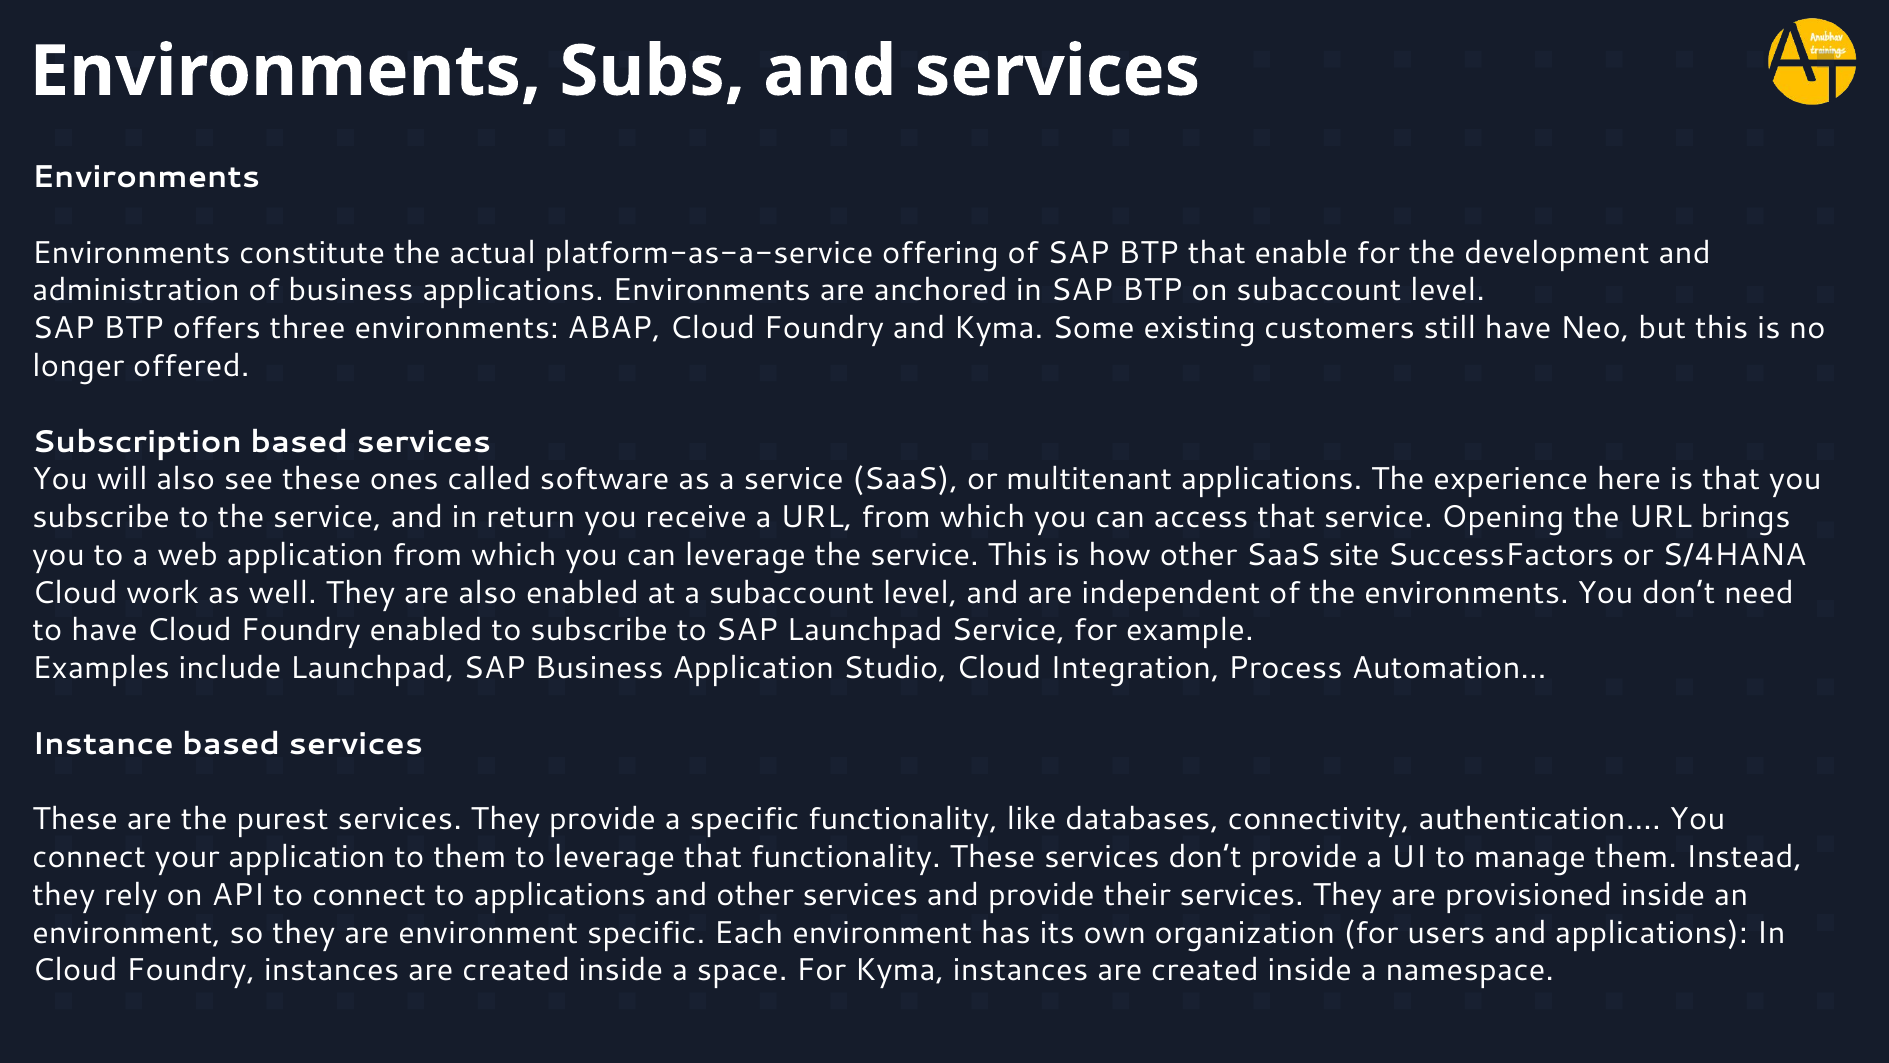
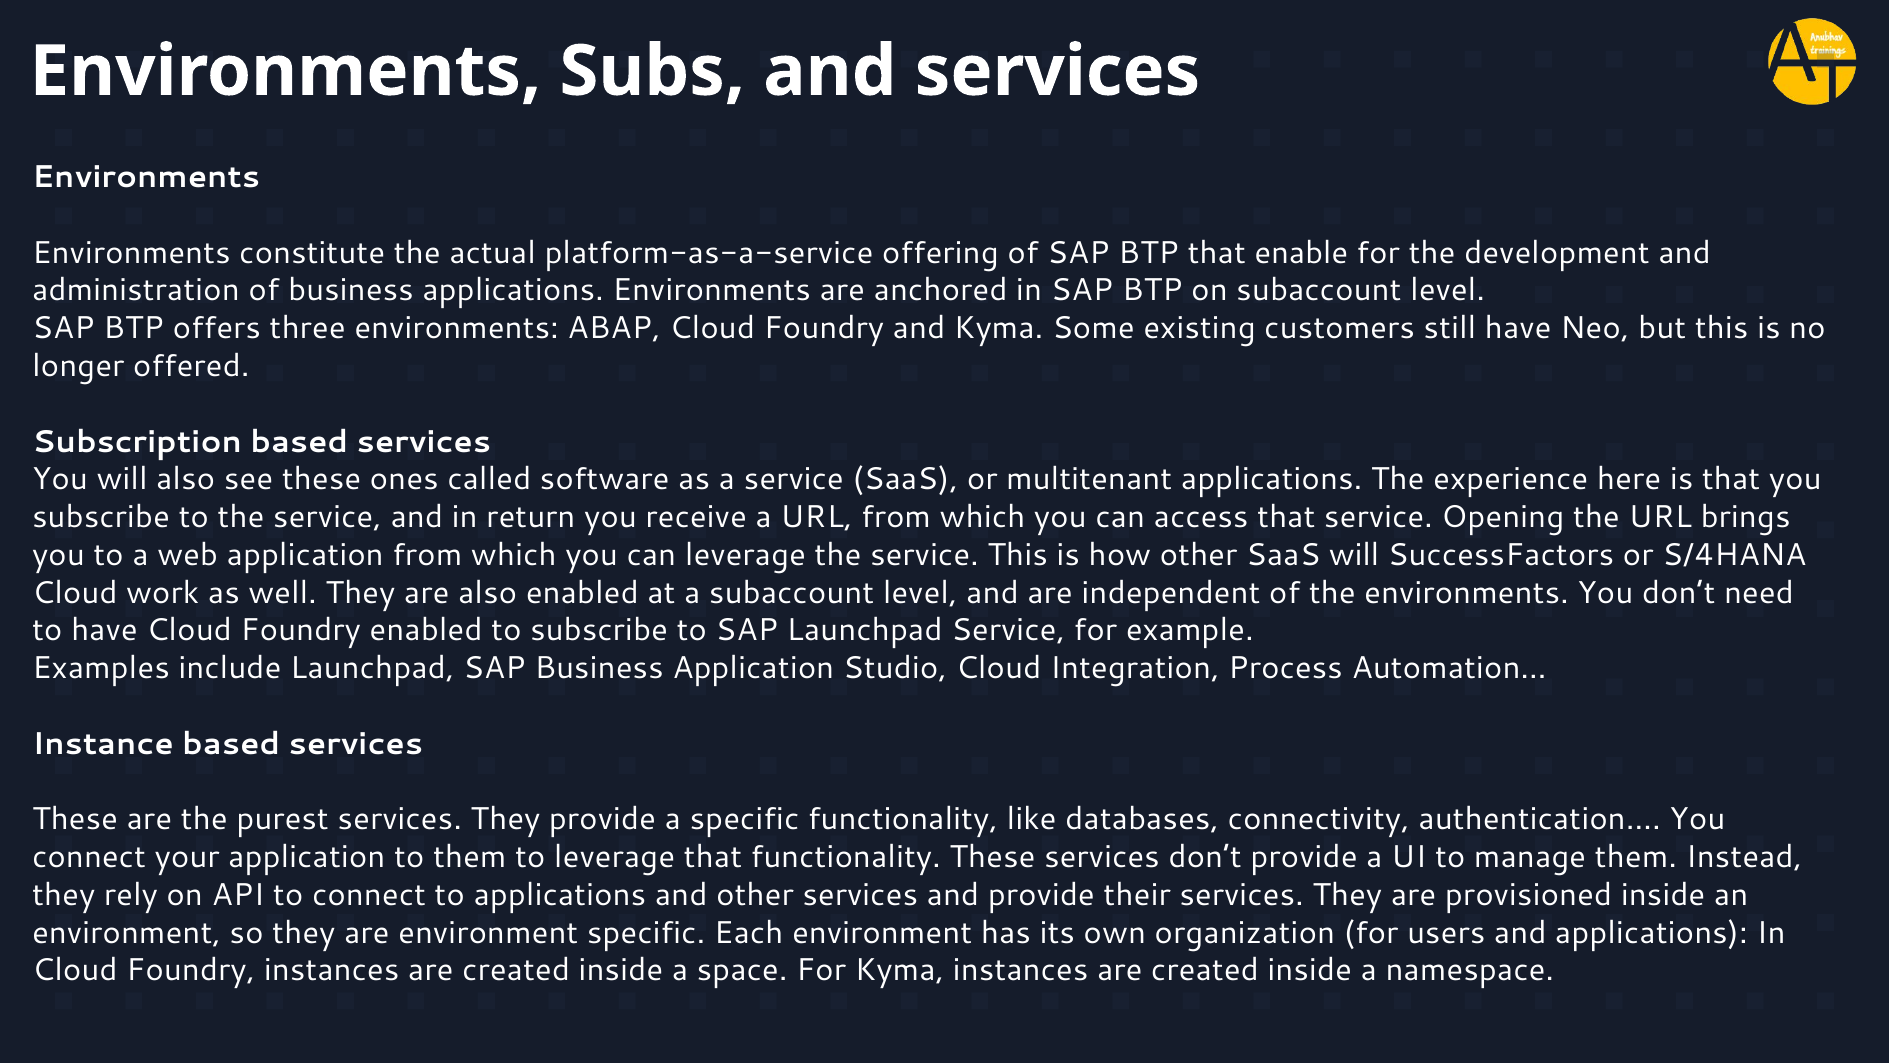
SaaS site: site -> will
